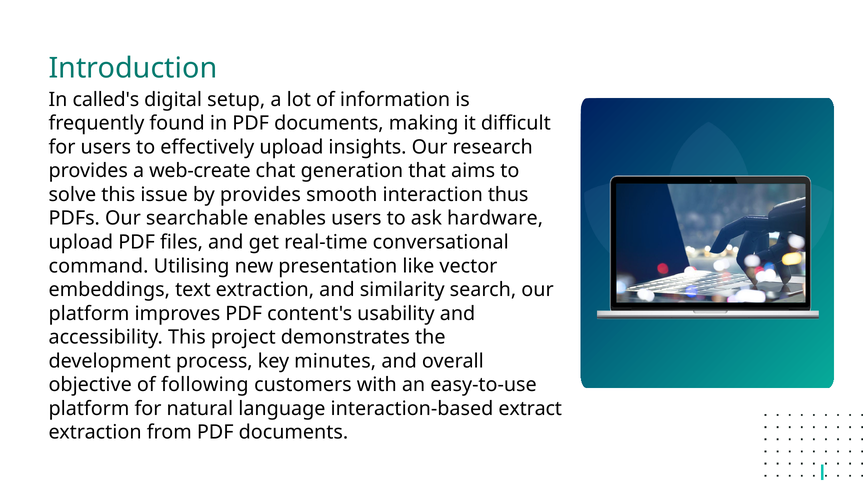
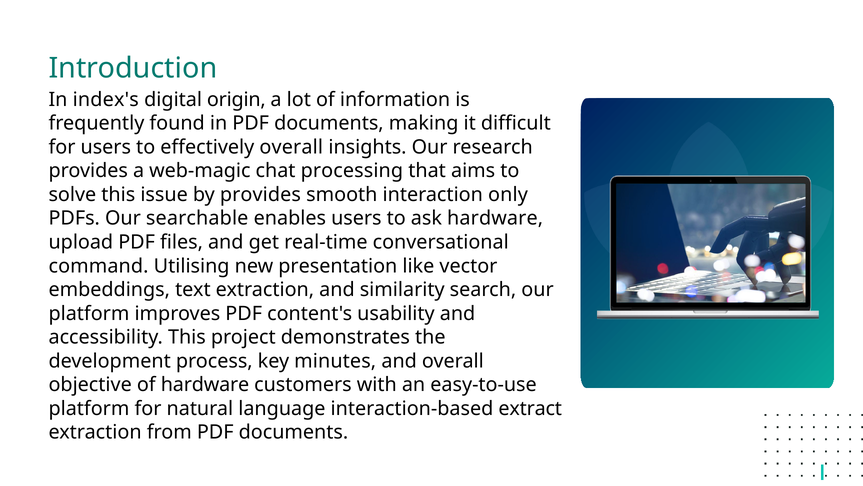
called's: called's -> index's
setup: setup -> origin
effectively upload: upload -> overall
web-create: web-create -> web-magic
generation: generation -> processing
thus: thus -> only
of following: following -> hardware
